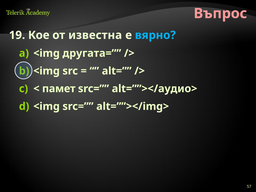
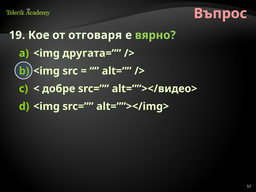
известна: известна -> отговаря
вярно colour: light blue -> light green
памет: памет -> добре
alt=””></аудио>: alt=””></аудио> -> alt=””></видео>
